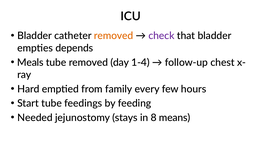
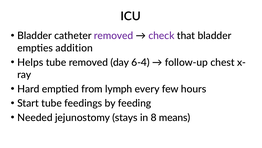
removed at (114, 36) colour: orange -> purple
depends: depends -> addition
Meals: Meals -> Helps
1-4: 1-4 -> 6-4
family: family -> lymph
